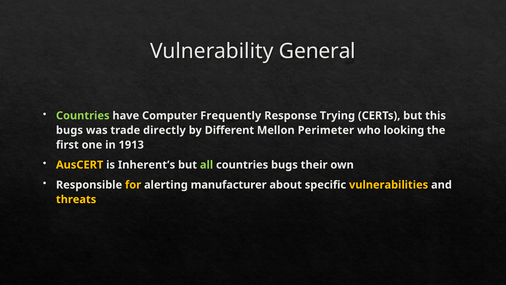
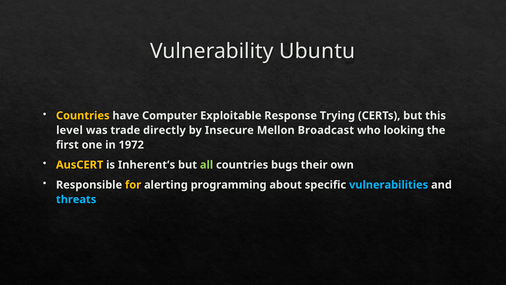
General: General -> Ubuntu
Countries at (83, 115) colour: light green -> yellow
Frequently: Frequently -> Exploitable
bugs at (69, 130): bugs -> level
Different: Different -> Insecure
Perimeter: Perimeter -> Broadcast
1913: 1913 -> 1972
manufacturer: manufacturer -> programming
vulnerabilities colour: yellow -> light blue
threats colour: yellow -> light blue
